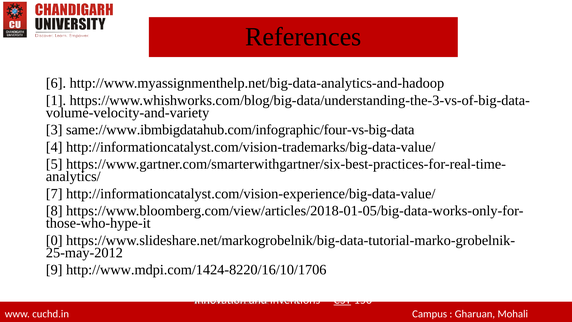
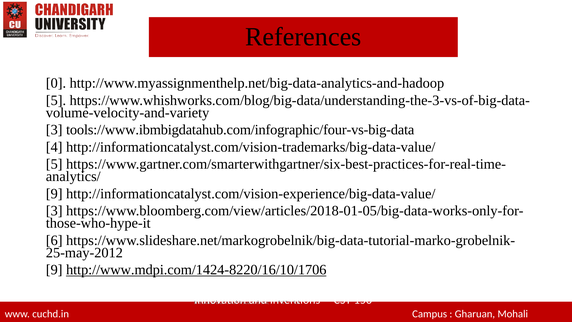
6: 6 -> 0
1 at (56, 100): 1 -> 5
same://www.ibmbigdatahub.com/infographic/four-vs-big-data: same://www.ibmbigdatahub.com/infographic/four-vs-big-data -> tools://www.ibmbigdatahub.com/infographic/four-vs-big-data
7 at (54, 194): 7 -> 9
8 at (54, 211): 8 -> 3
0: 0 -> 6
http://www.mdpi.com/1424-8220/16/10/1706 underline: none -> present
CST at (342, 300) underline: present -> none
